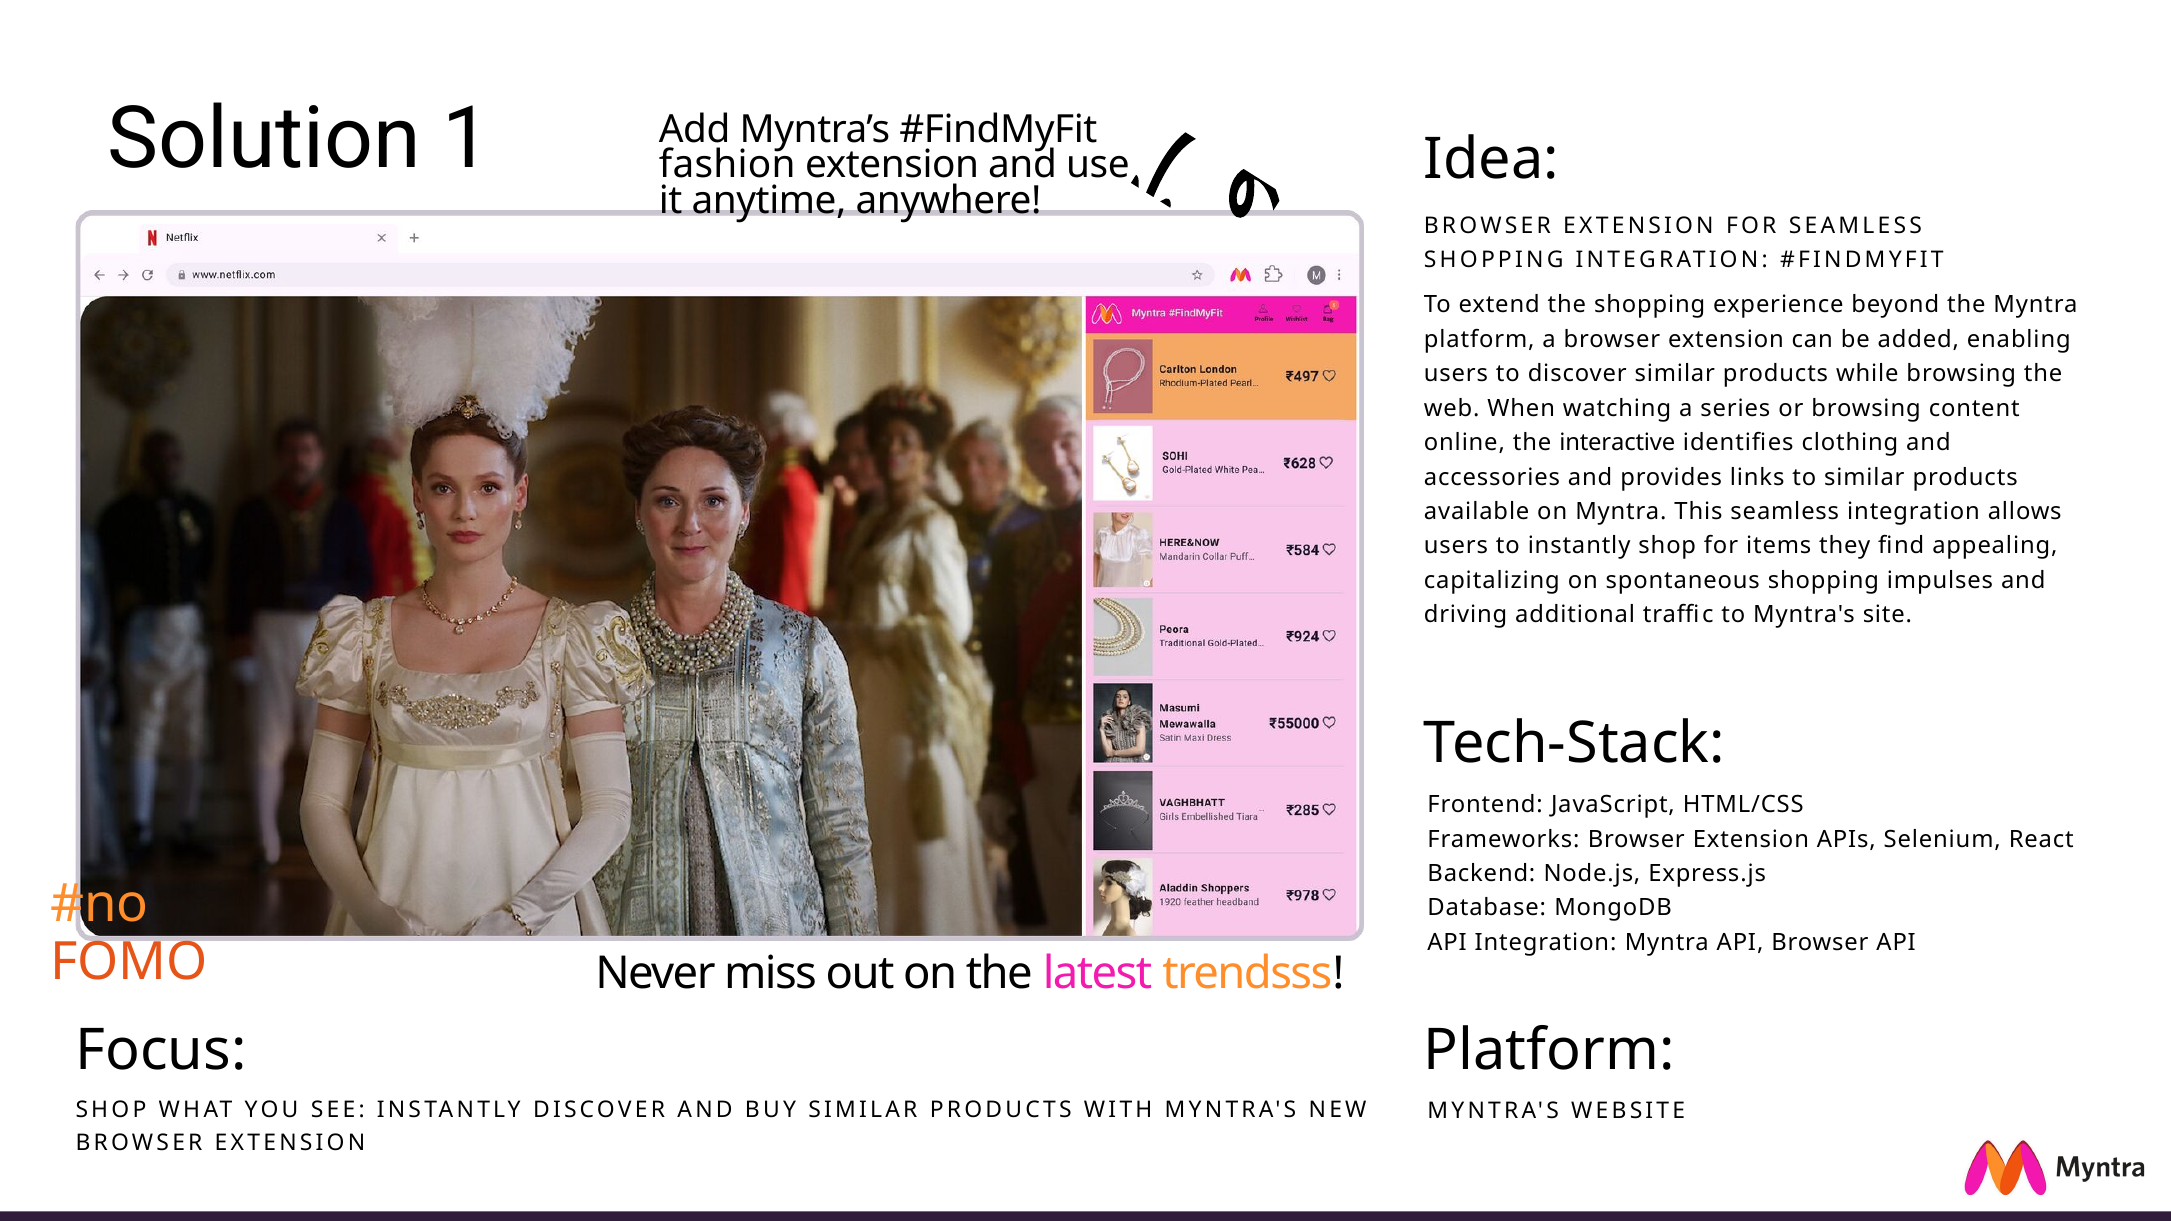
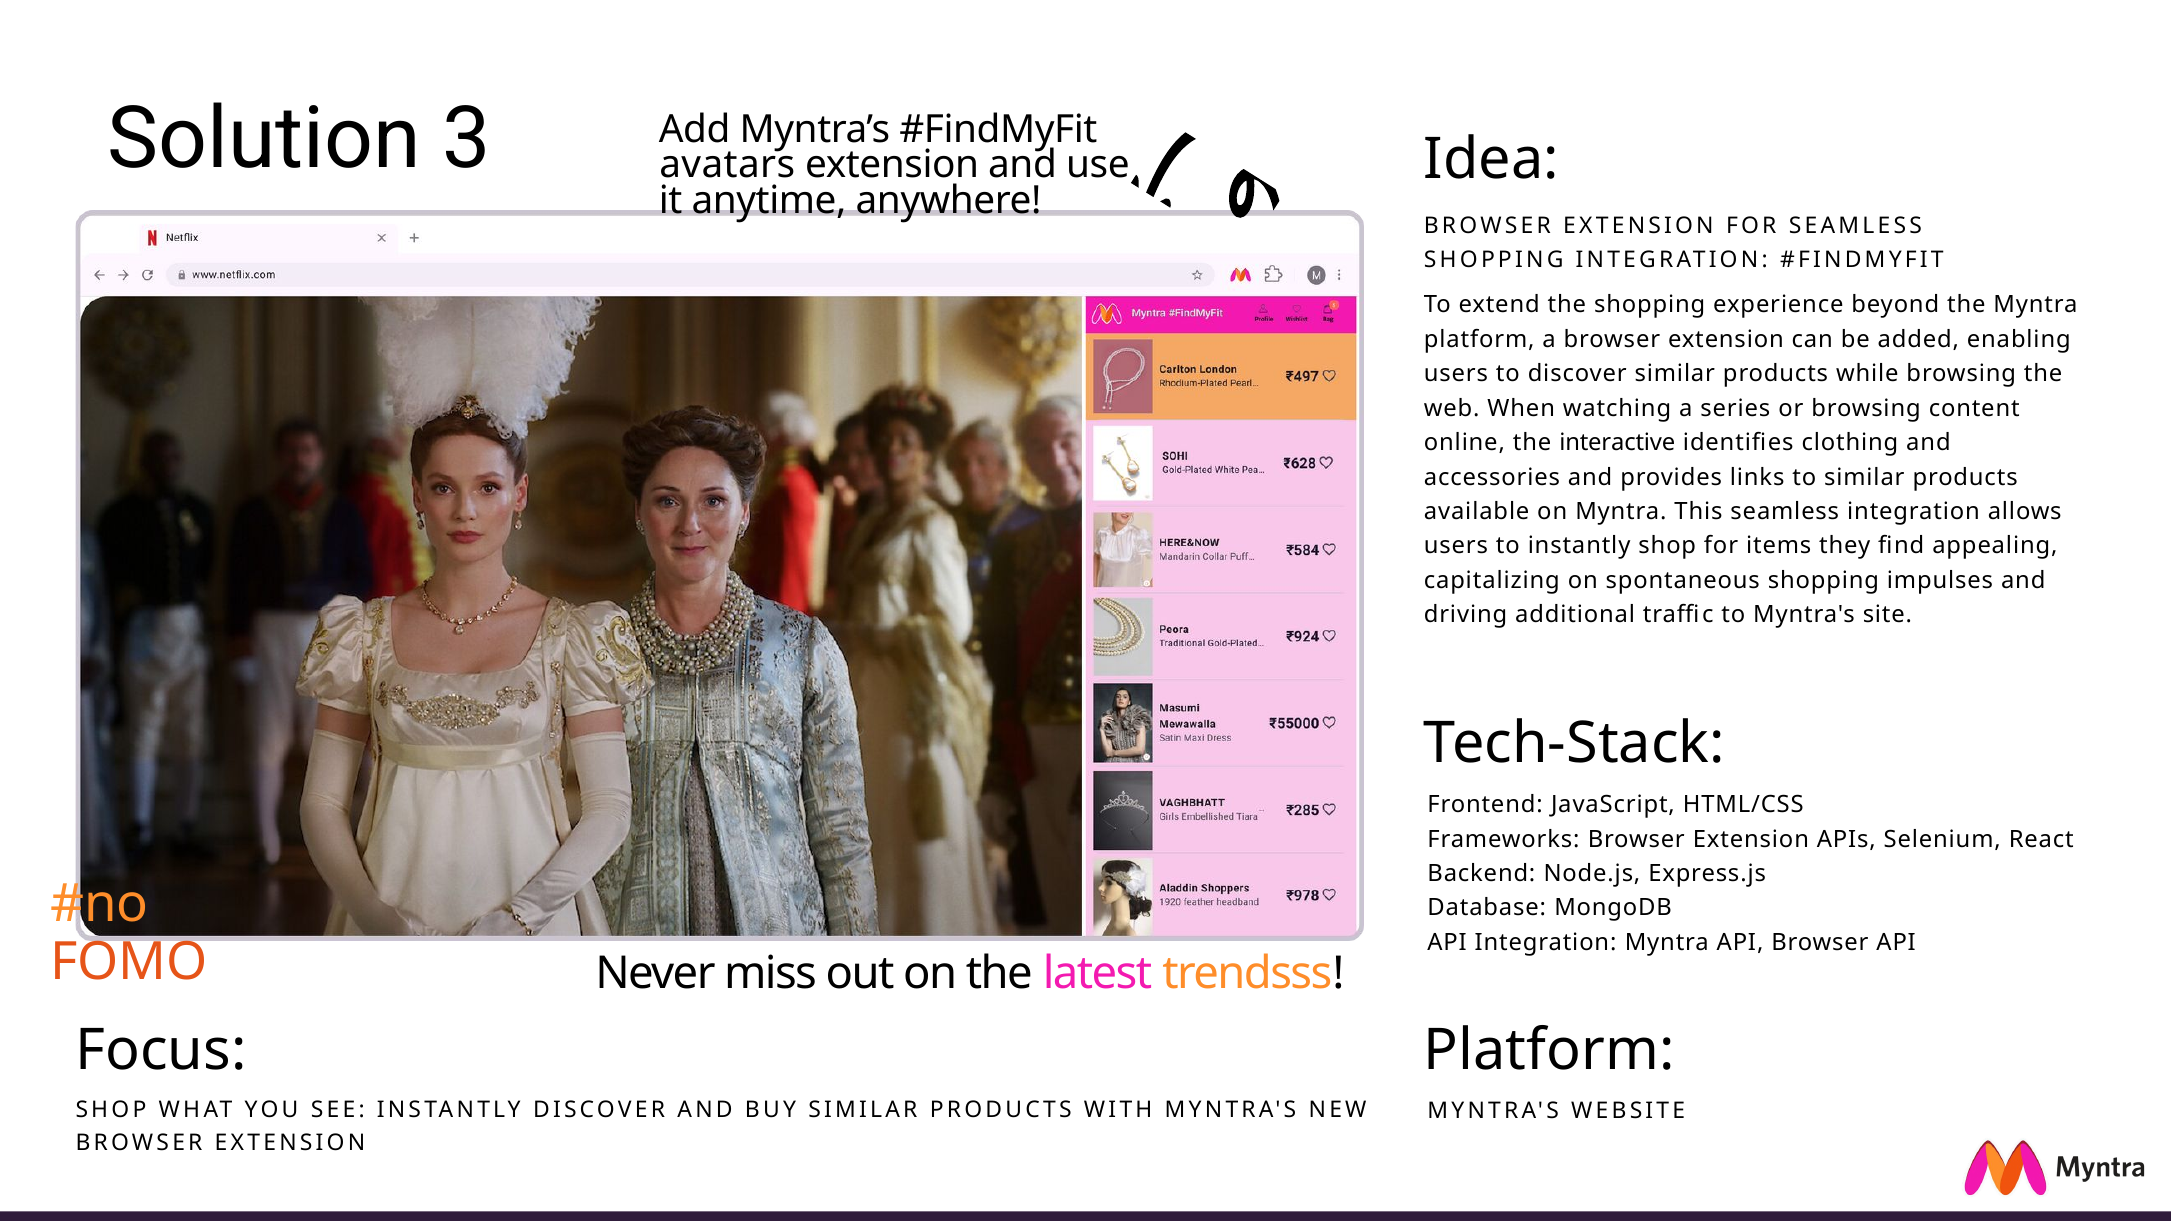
1: 1 -> 3
fashion: fashion -> avatars
